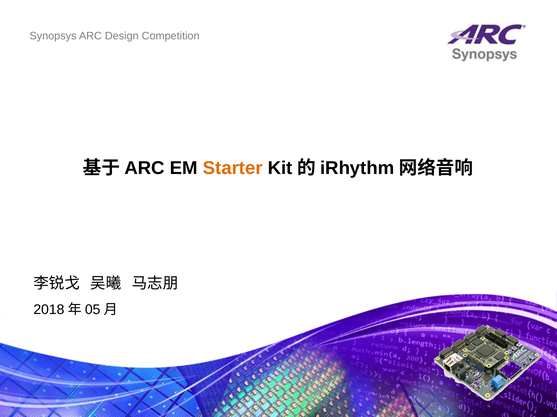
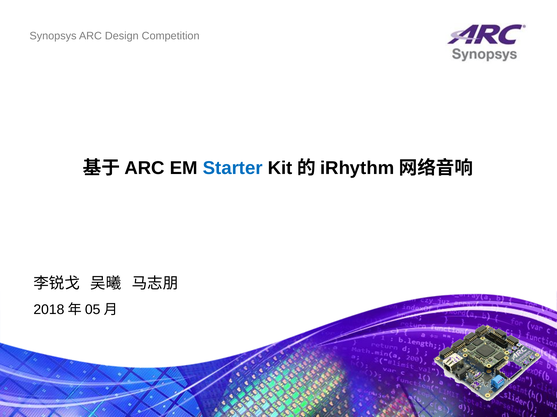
Starter colour: orange -> blue
